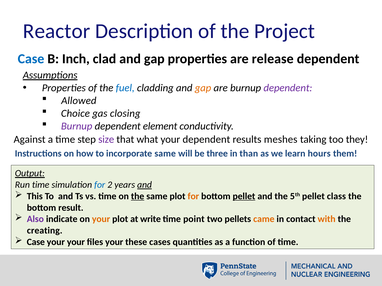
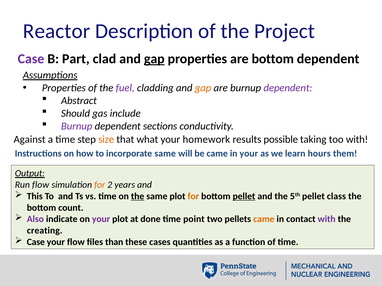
Case at (31, 59) colour: blue -> purple
Inch: Inch -> Part
gap at (154, 59) underline: none -> present
are release: release -> bottom
fuel colour: blue -> purple
Allowed: Allowed -> Abstract
Choice: Choice -> Should
closing: closing -> include
element: element -> sections
size colour: purple -> orange
your dependent: dependent -> homework
meshes: meshes -> possible
too they: they -> with
be three: three -> came
in than: than -> your
Run time: time -> flow
for at (100, 185) colour: blue -> orange
and at (145, 185) underline: present -> none
result: result -> count
your at (101, 219) colour: orange -> purple
write: write -> done
with at (327, 219) colour: orange -> purple
your your: your -> flow
files your: your -> than
